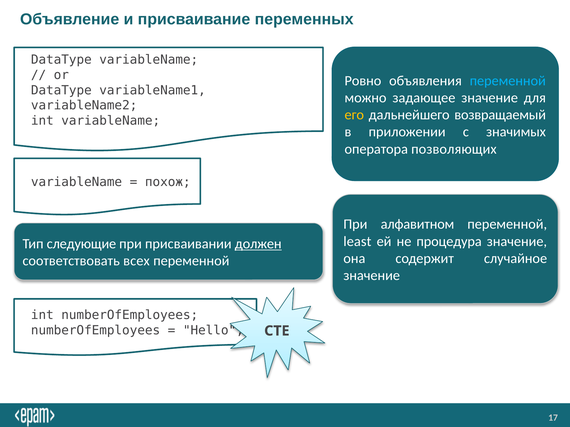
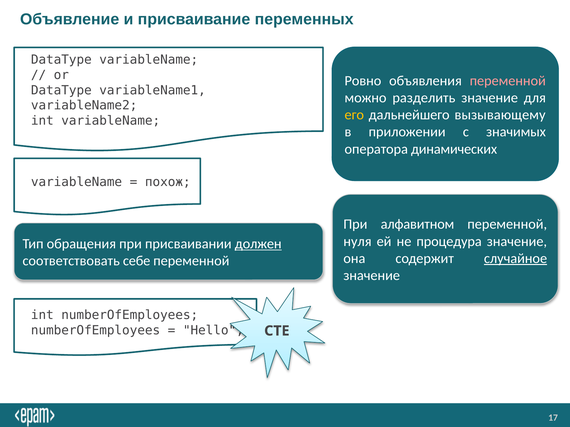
переменной at (508, 81) colour: light blue -> pink
задающее: задающее -> разделить
возвращаемый: возвращаемый -> вызывающему
позволяющих: позволяющих -> динамических
least: least -> нуля
следующие: следующие -> обращения
случайное underline: none -> present
всех: всех -> себе
